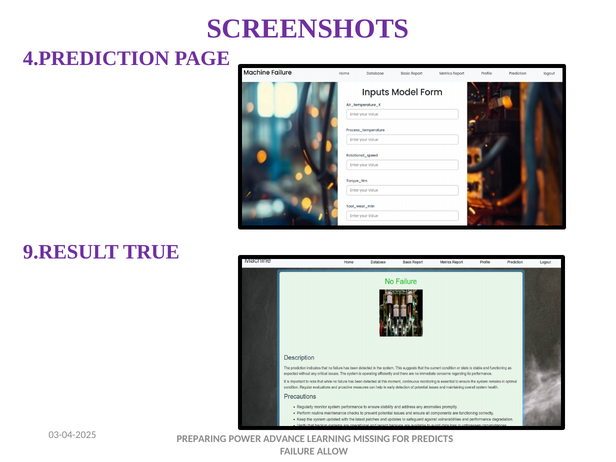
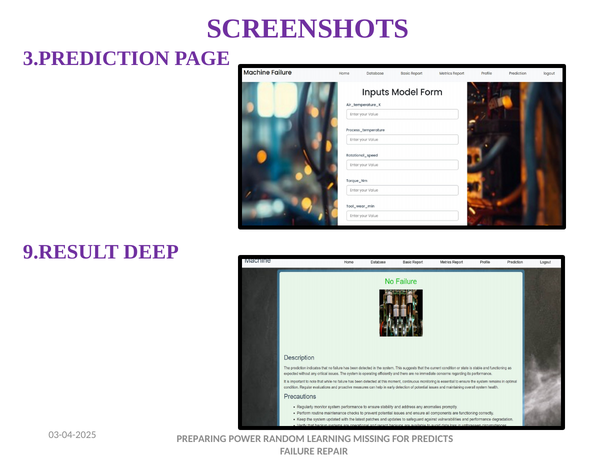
4.PREDICTION: 4.PREDICTION -> 3.PREDICTION
TRUE: TRUE -> DEEP
ADVANCE: ADVANCE -> RANDOM
ALLOW: ALLOW -> REPAIR
